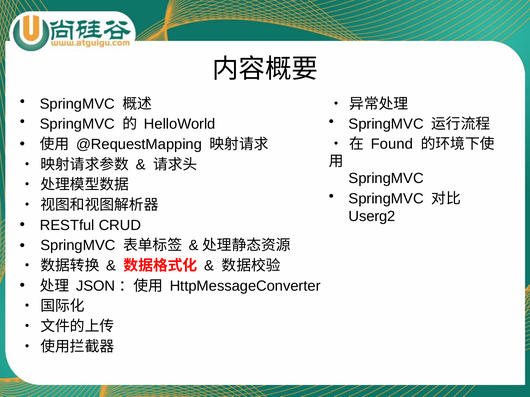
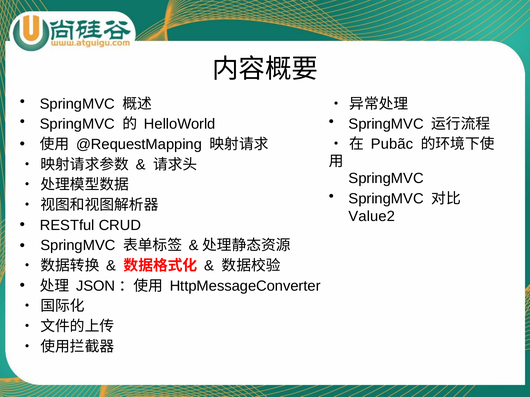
Found: Found -> Pubãc
Userg2: Userg2 -> Value2
